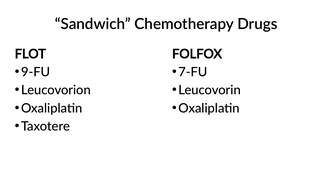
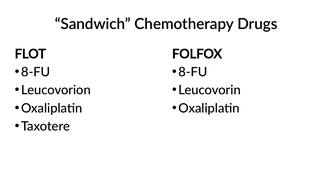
9-FU at (36, 72): 9-FU -> 8-FU
7-FU at (193, 72): 7-FU -> 8-FU
